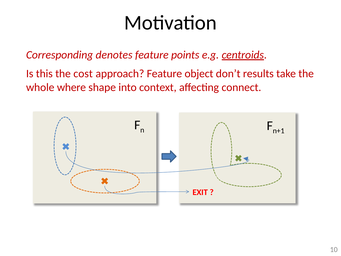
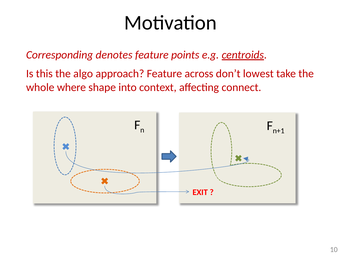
cost: cost -> algo
object: object -> across
results: results -> lowest
